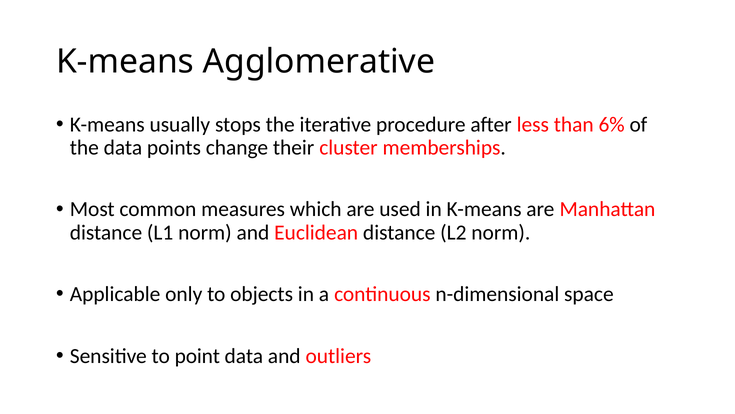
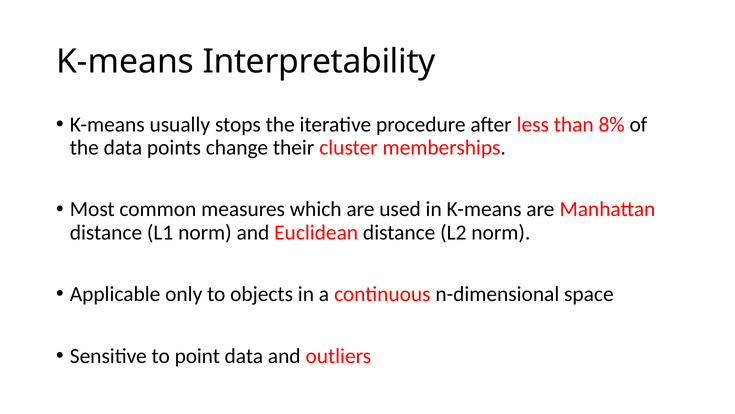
Agglomerative: Agglomerative -> Interpretability
6%: 6% -> 8%
